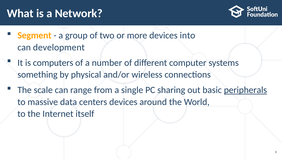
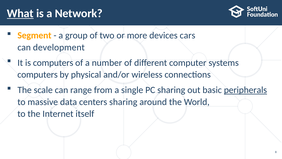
What underline: none -> present
into: into -> cars
something at (38, 74): something -> computers
centers devices: devices -> sharing
